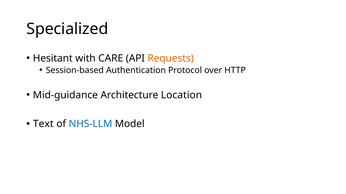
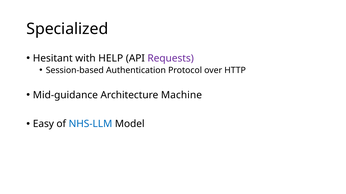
CARE: CARE -> HELP
Requests colour: orange -> purple
Location: Location -> Machine
Text: Text -> Easy
